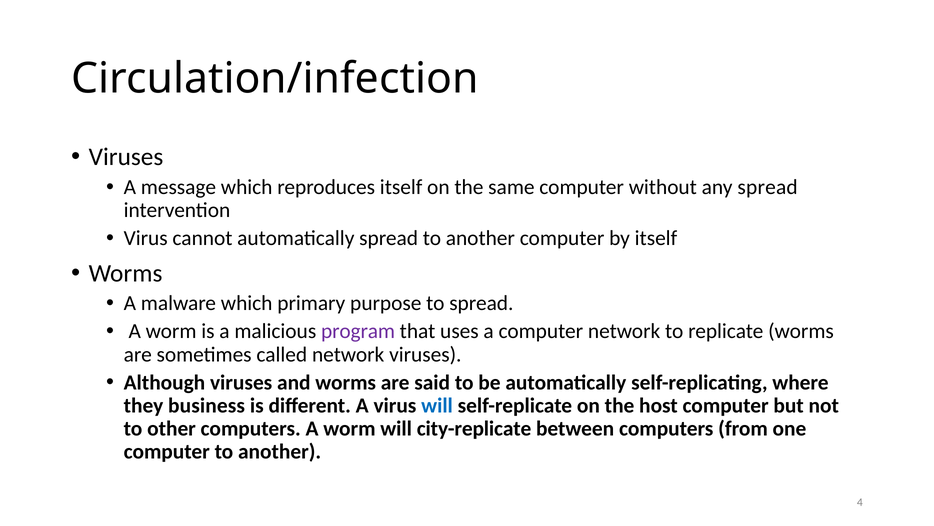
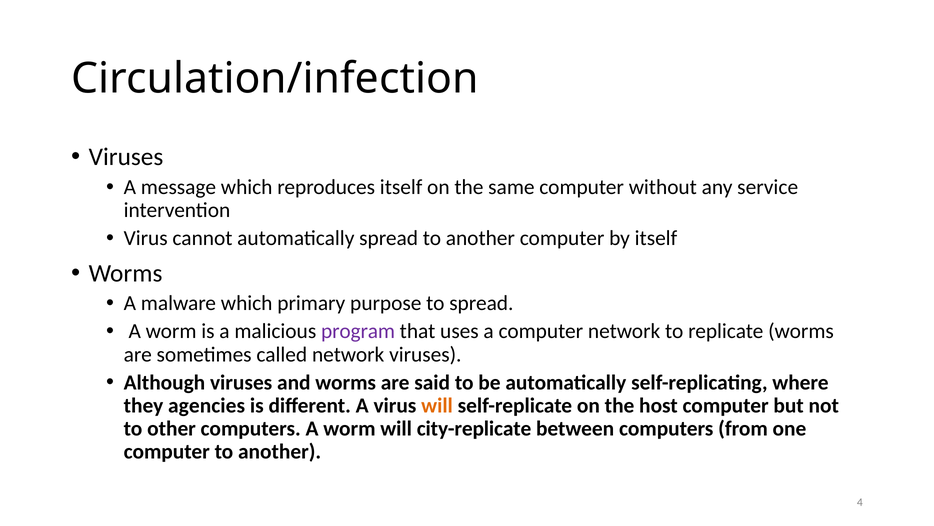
any spread: spread -> service
business: business -> agencies
will at (437, 405) colour: blue -> orange
